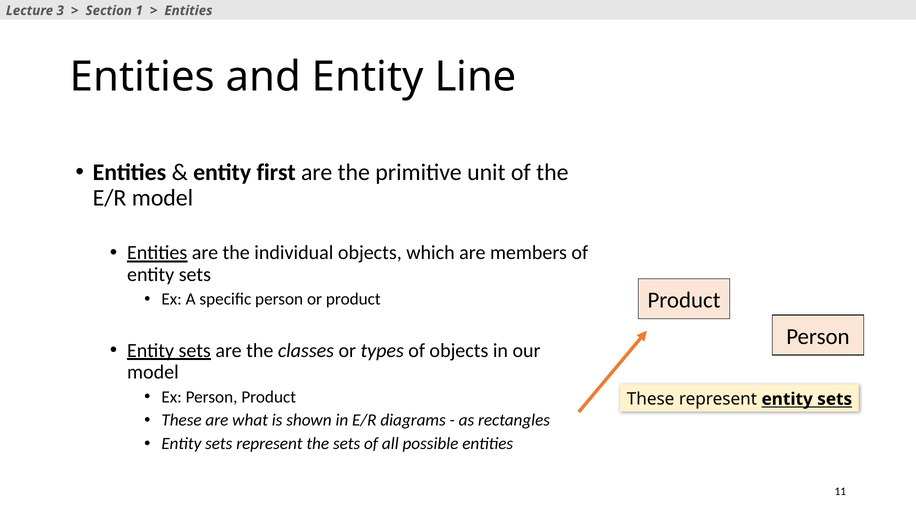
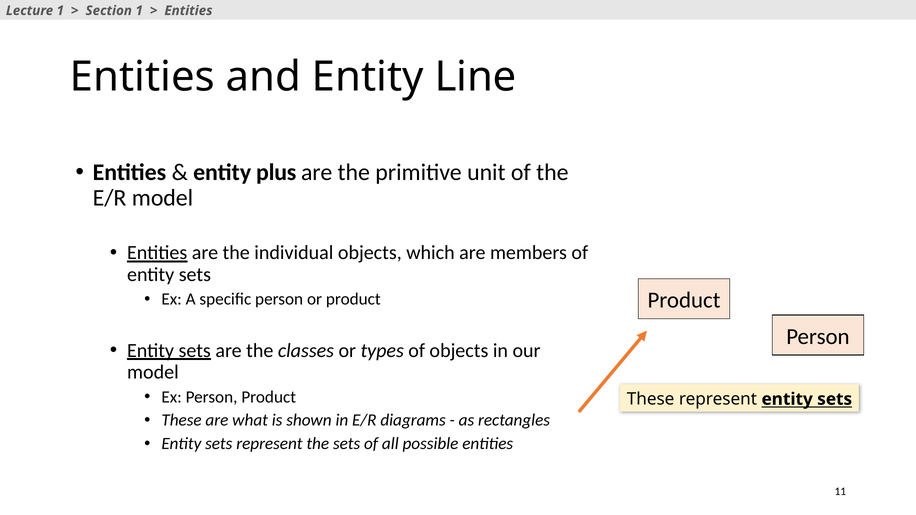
Lecture 3: 3 -> 1
first: first -> plus
